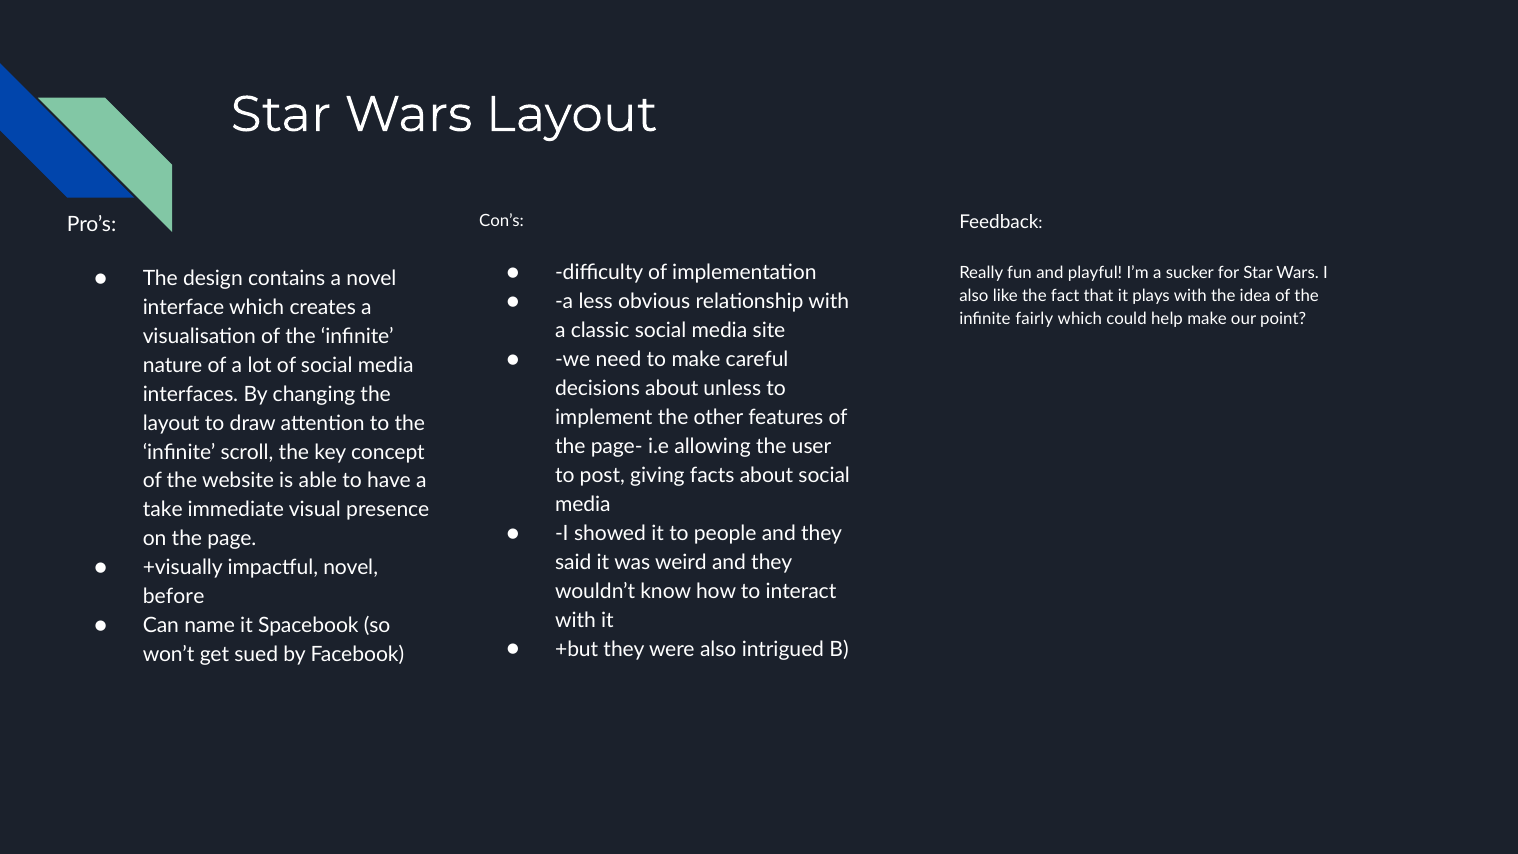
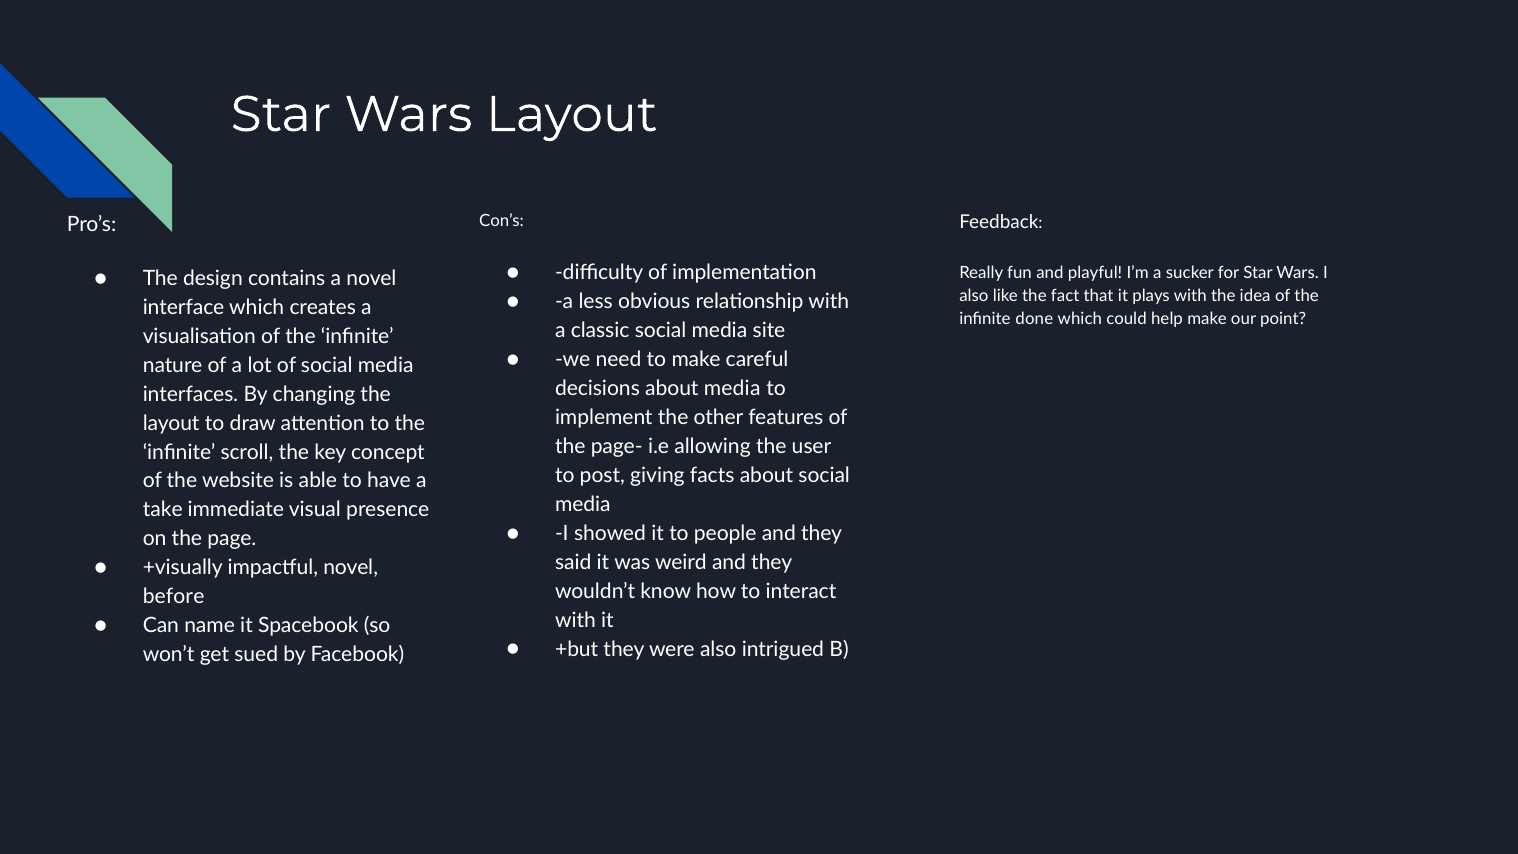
fairly: fairly -> done
about unless: unless -> media
